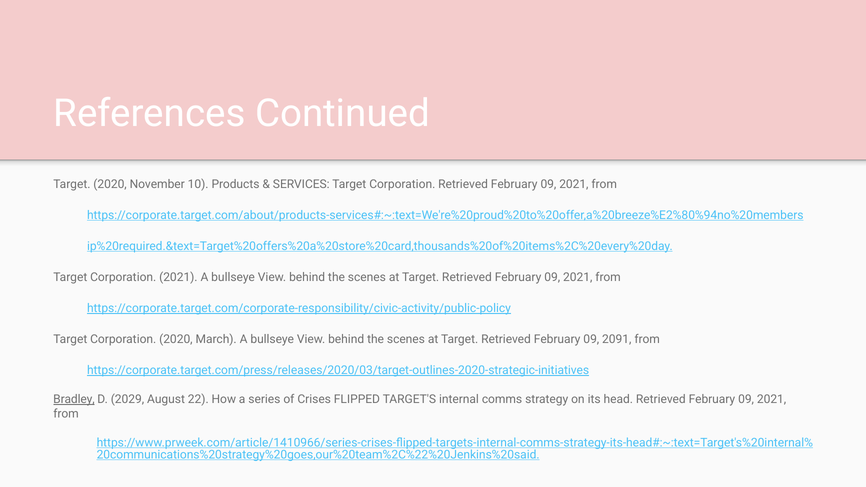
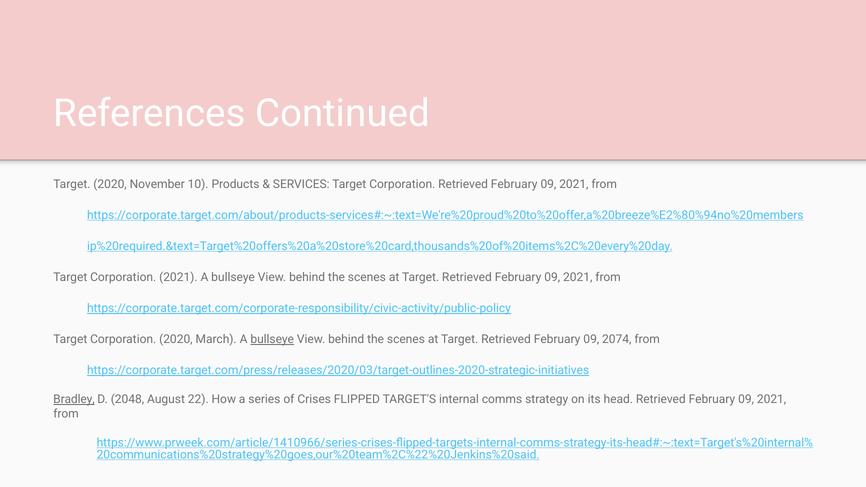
bullseye at (272, 339) underline: none -> present
2091: 2091 -> 2074
2029: 2029 -> 2048
